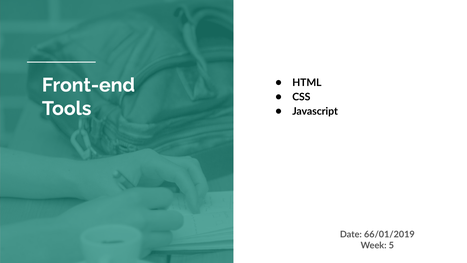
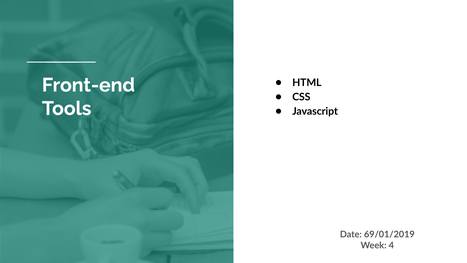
66/01/2019: 66/01/2019 -> 69/01/2019
5: 5 -> 4
